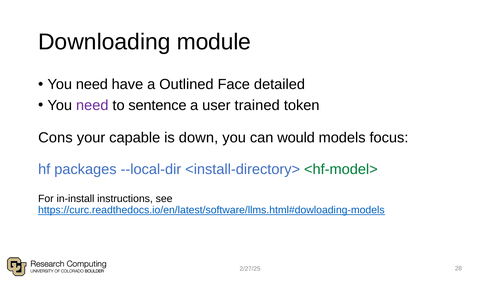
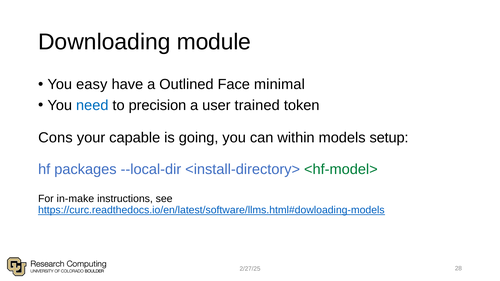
need at (92, 85): need -> easy
detailed: detailed -> minimal
need at (92, 105) colour: purple -> blue
sentence: sentence -> precision
down: down -> going
would: would -> within
focus: focus -> setup
in-install: in-install -> in-make
